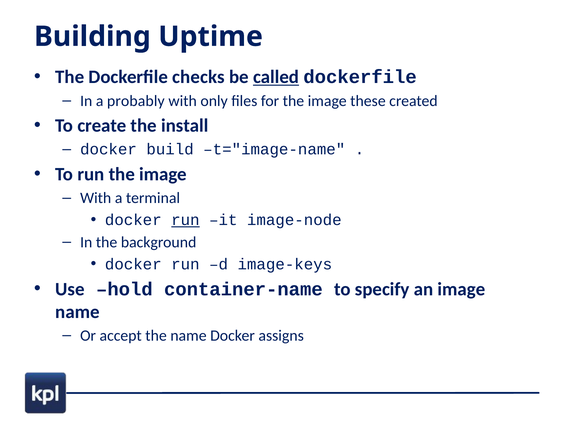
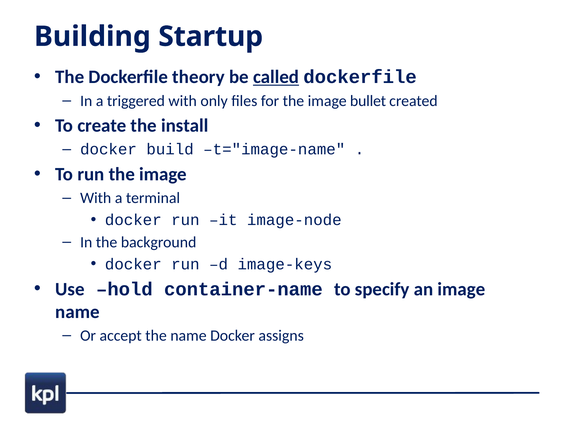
Uptime: Uptime -> Startup
checks: checks -> theory
probably: probably -> triggered
these: these -> bullet
run at (185, 220) underline: present -> none
